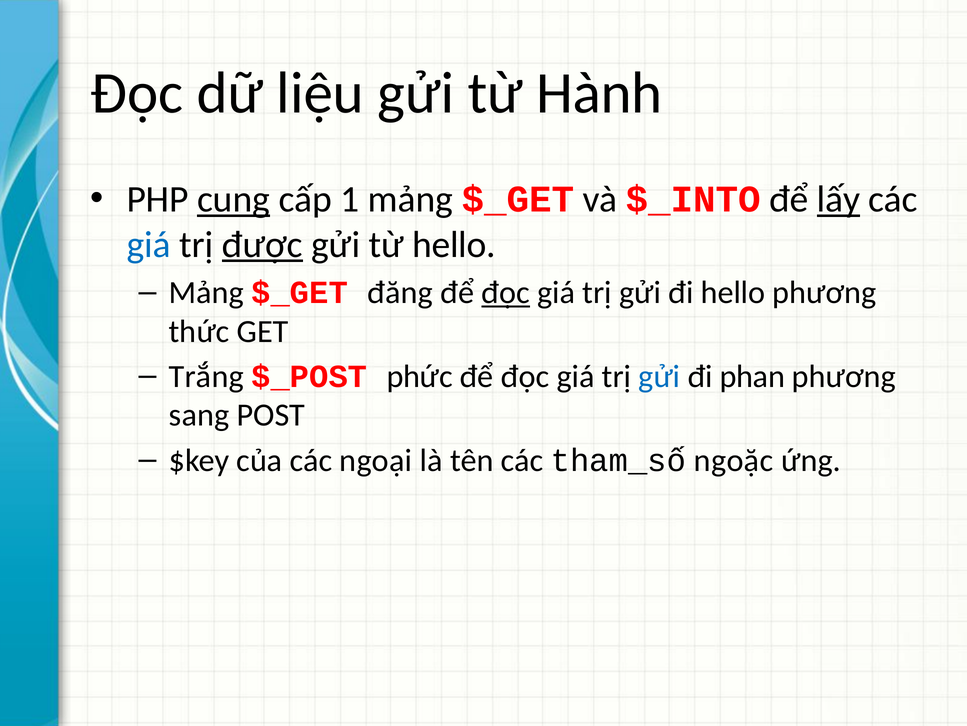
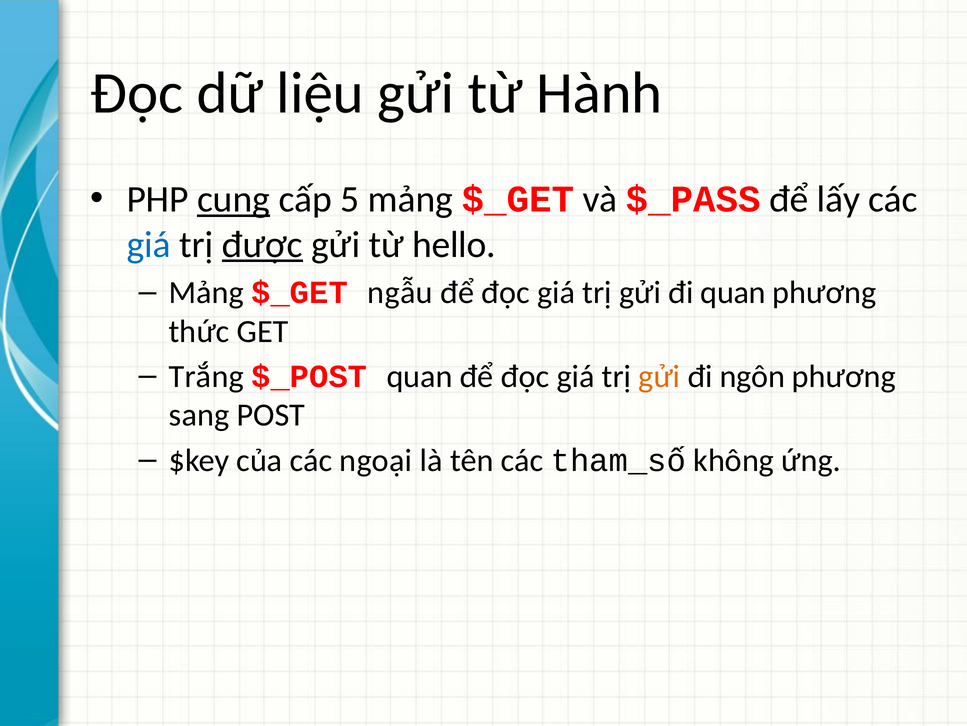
1: 1 -> 5
$_INTO: $_INTO -> $_PASS
lấy underline: present -> none
đăng: đăng -> ngẫu
đọc at (506, 292) underline: present -> none
đi hello: hello -> quan
$_POST phức: phức -> quan
gửi at (659, 376) colour: blue -> orange
phan: phan -> ngôn
ngoặc: ngoặc -> không
